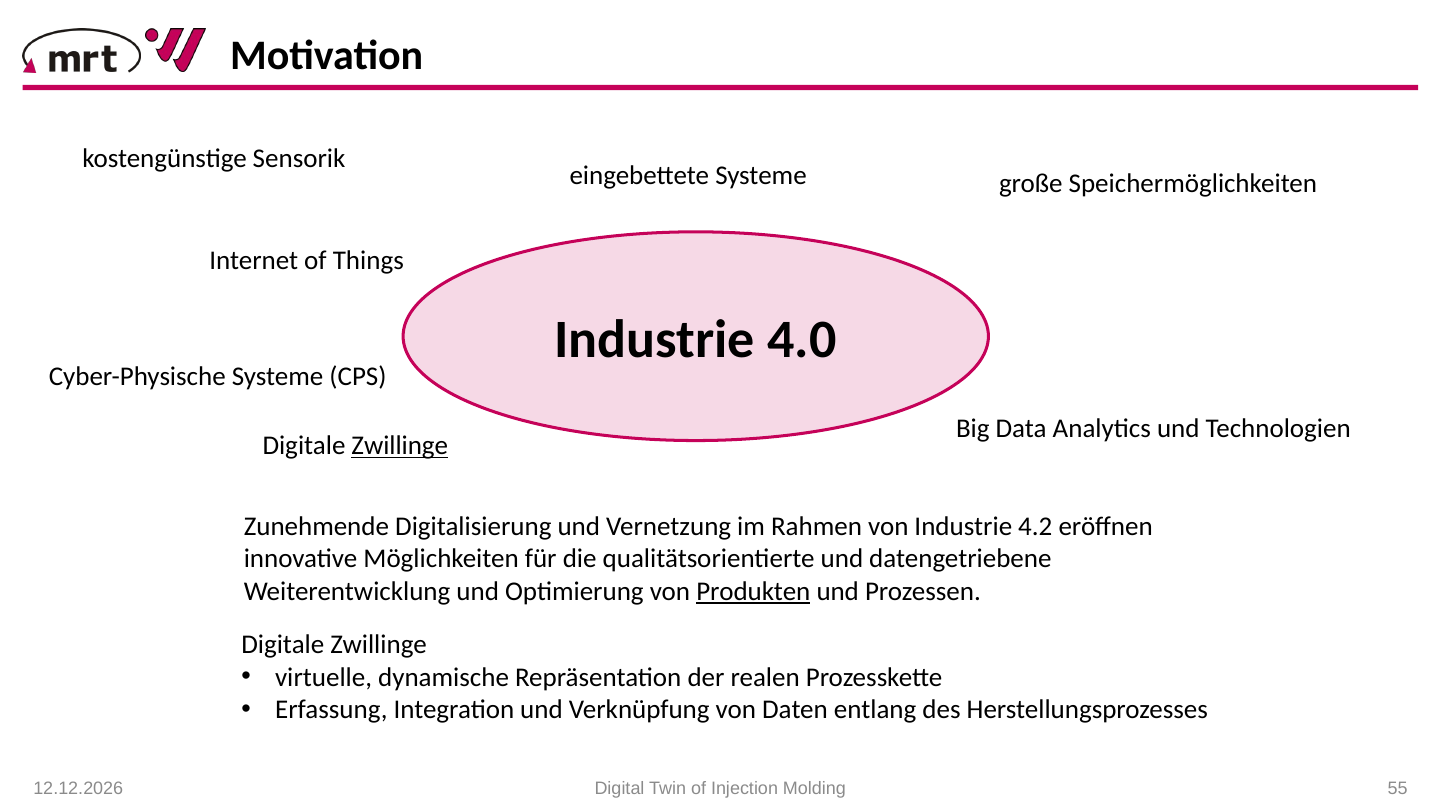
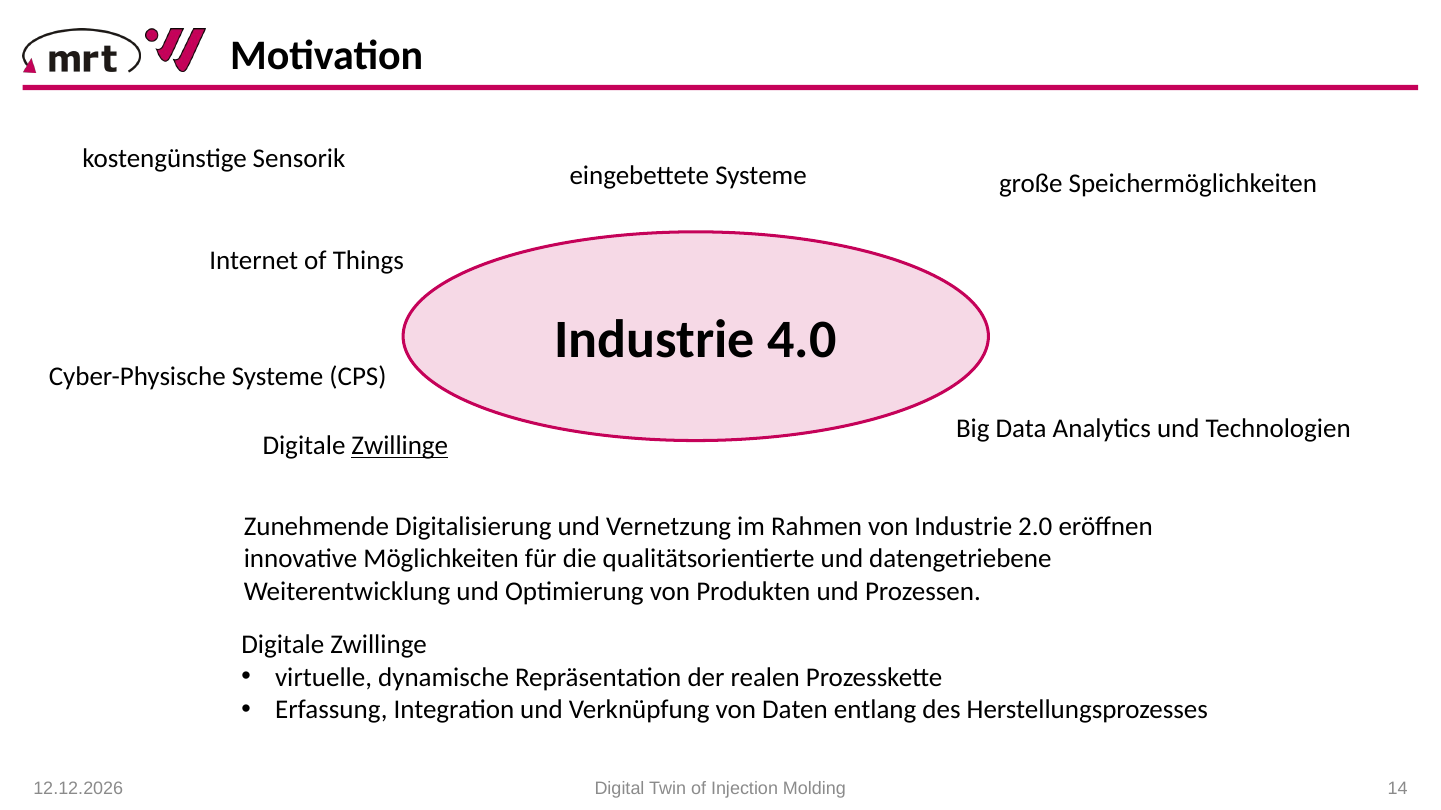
4.2: 4.2 -> 2.0
Produkten underline: present -> none
55: 55 -> 14
